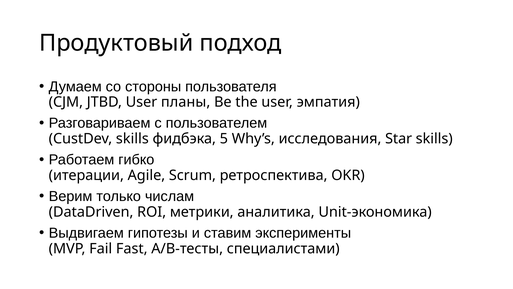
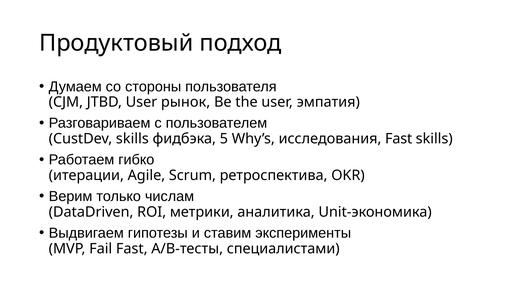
планы: планы -> рынок
исследования Star: Star -> Fast
